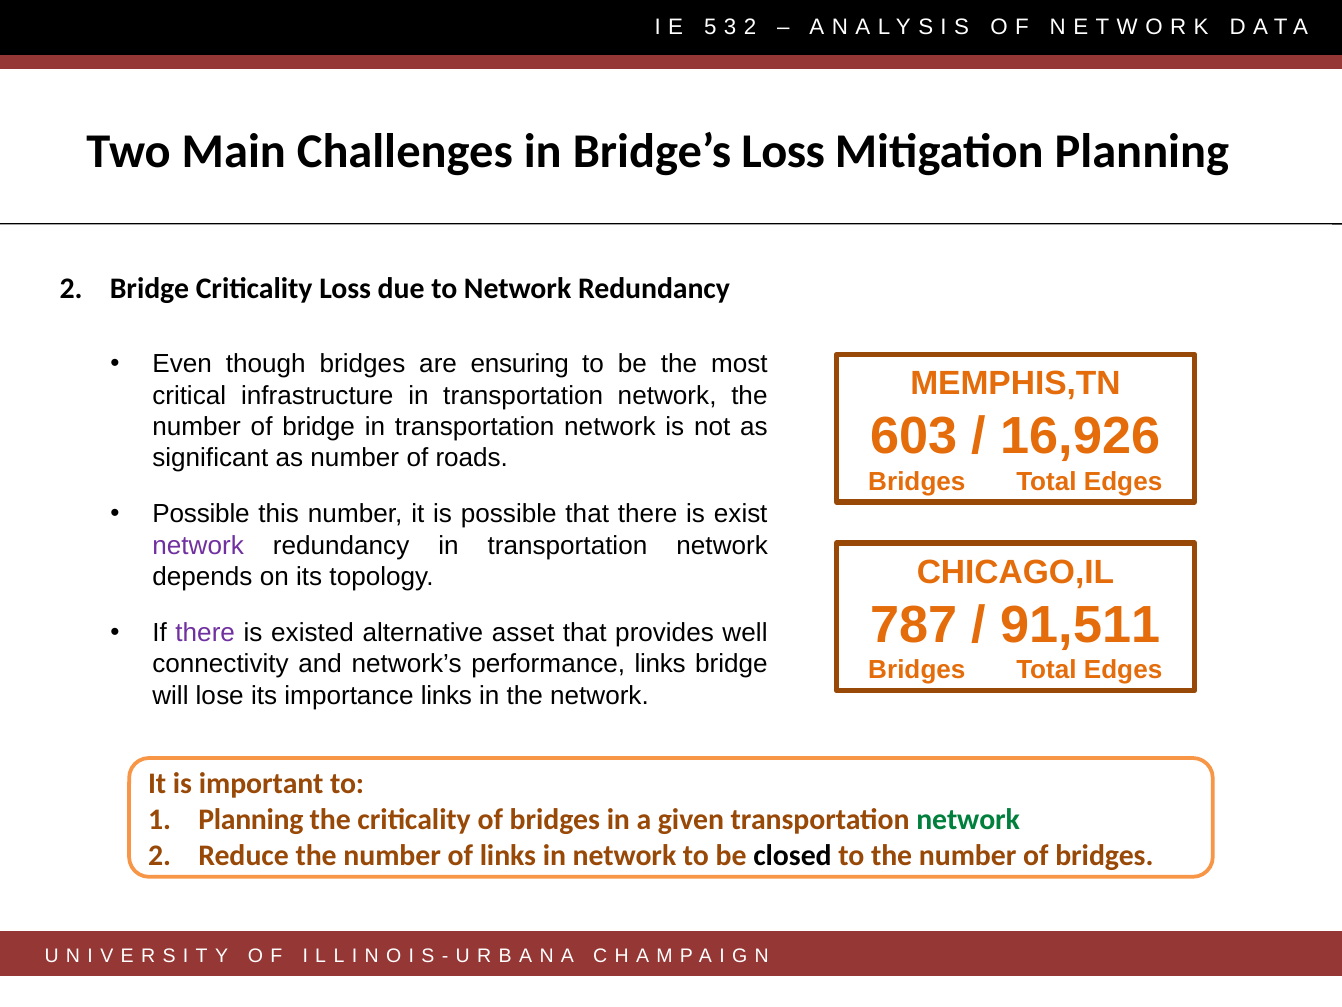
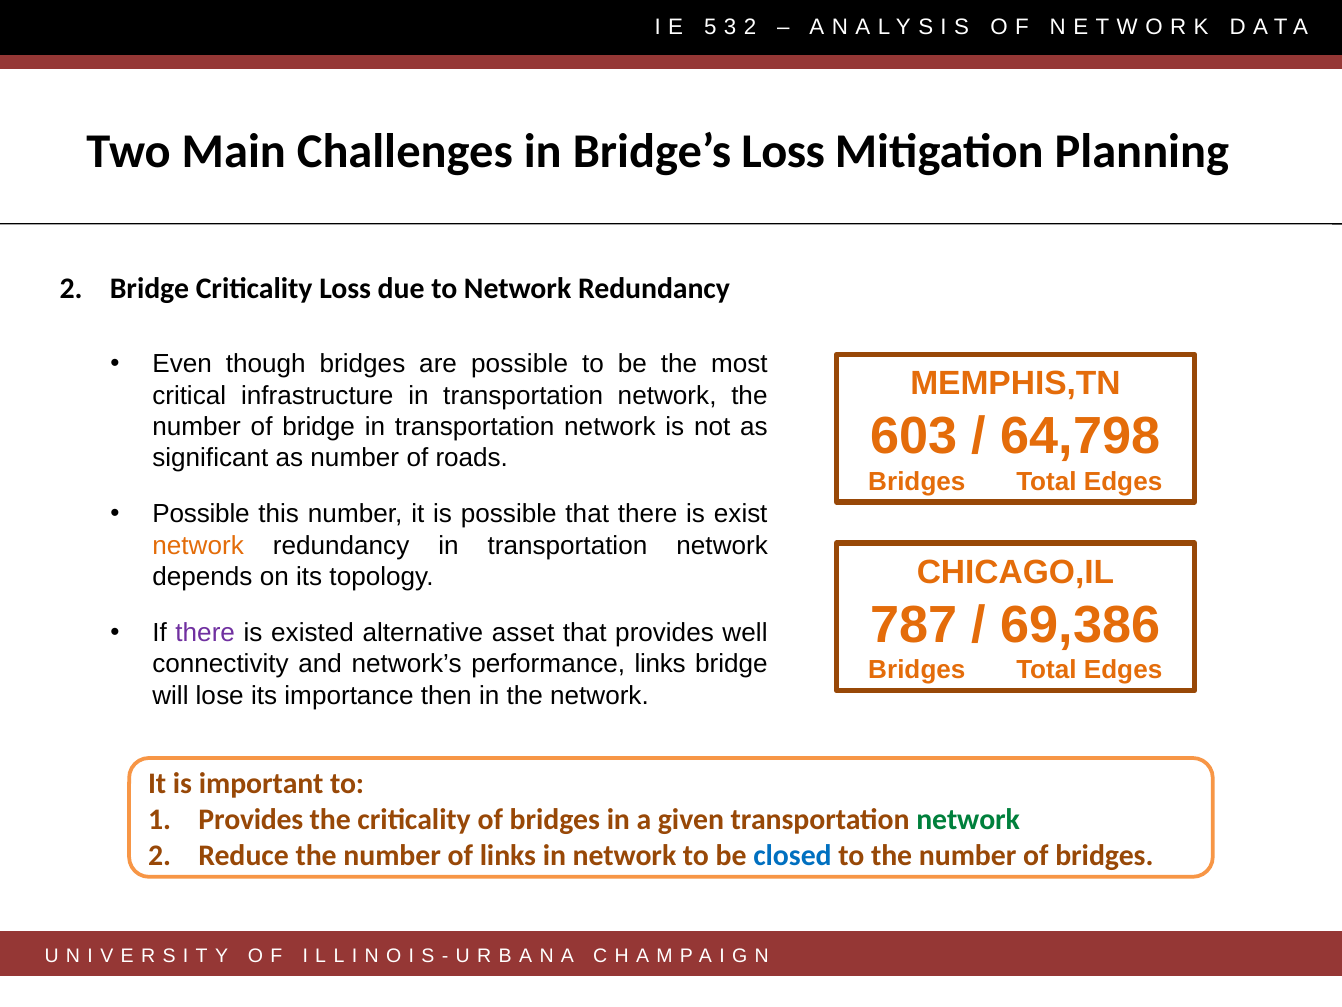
are ensuring: ensuring -> possible
16,926: 16,926 -> 64,798
network at (198, 545) colour: purple -> orange
91,511: 91,511 -> 69,386
importance links: links -> then
Planning at (251, 819): Planning -> Provides
closed colour: black -> blue
